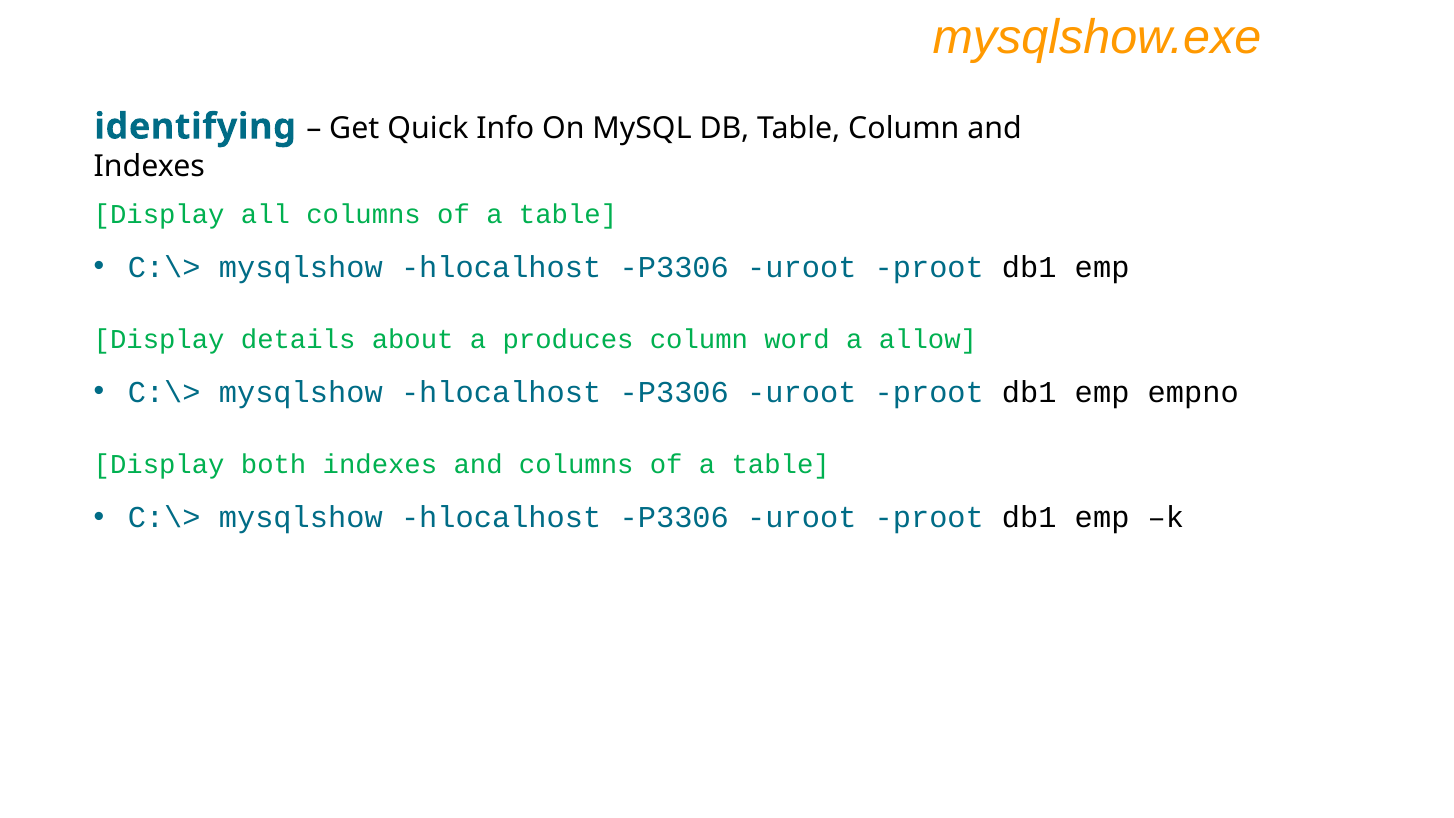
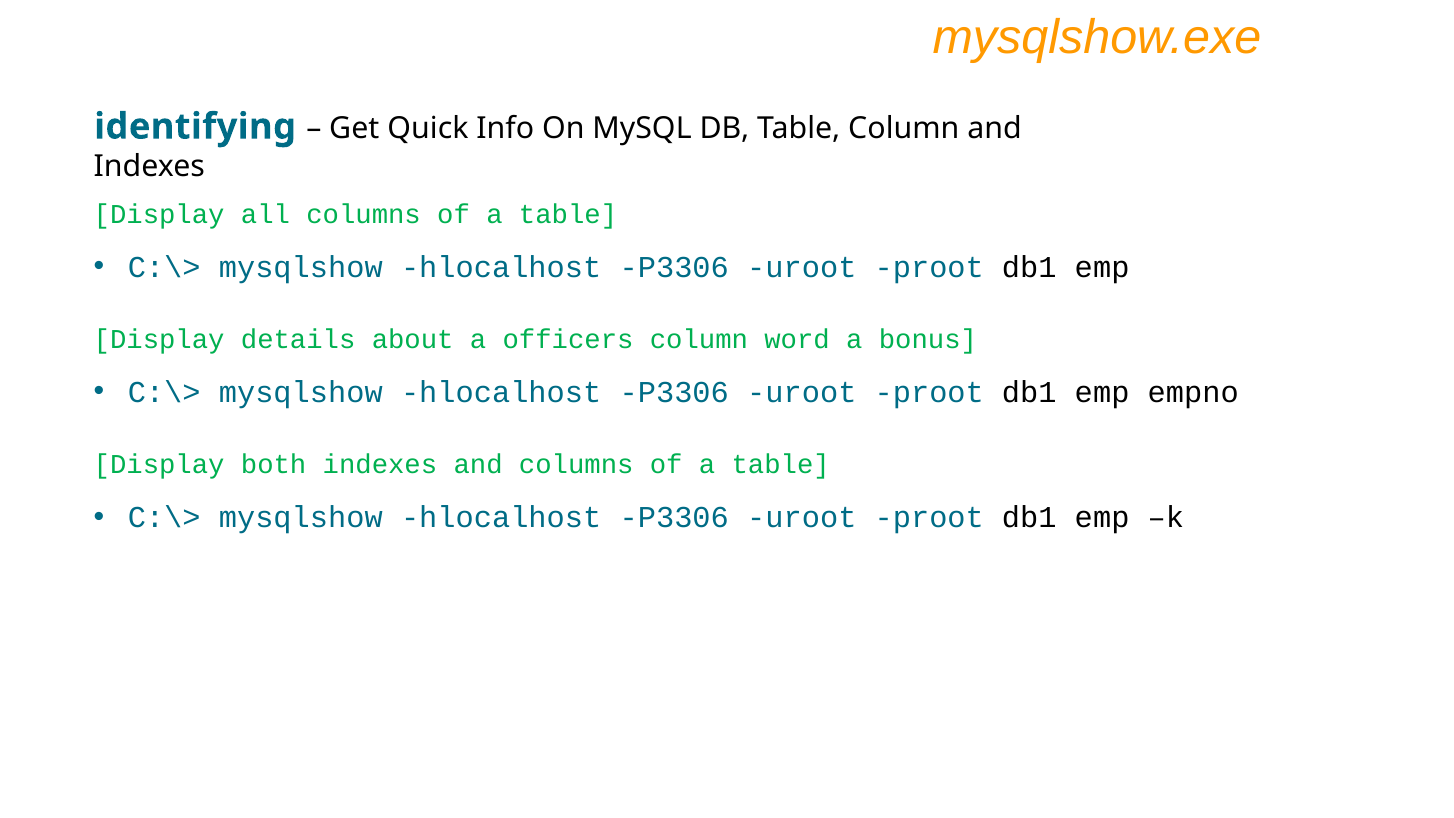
produces: produces -> officers
allow: allow -> bonus
